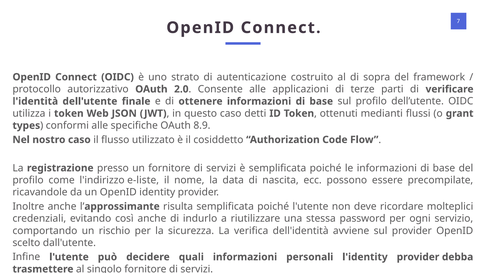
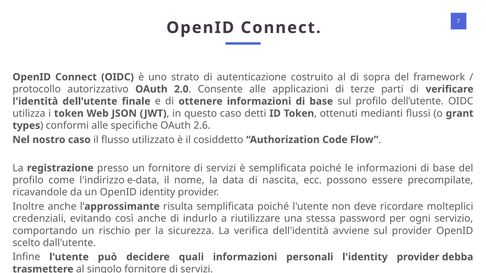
8.9: 8.9 -> 2.6
e-liste: e-liste -> e-data
